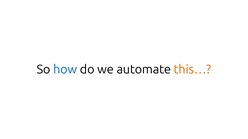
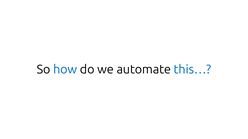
this… colour: orange -> blue
